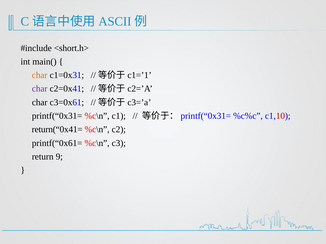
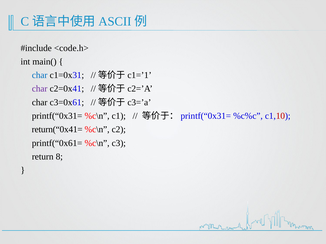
<short.h>: <short.h> -> <code.h>
char at (40, 75) colour: orange -> blue
9: 9 -> 8
